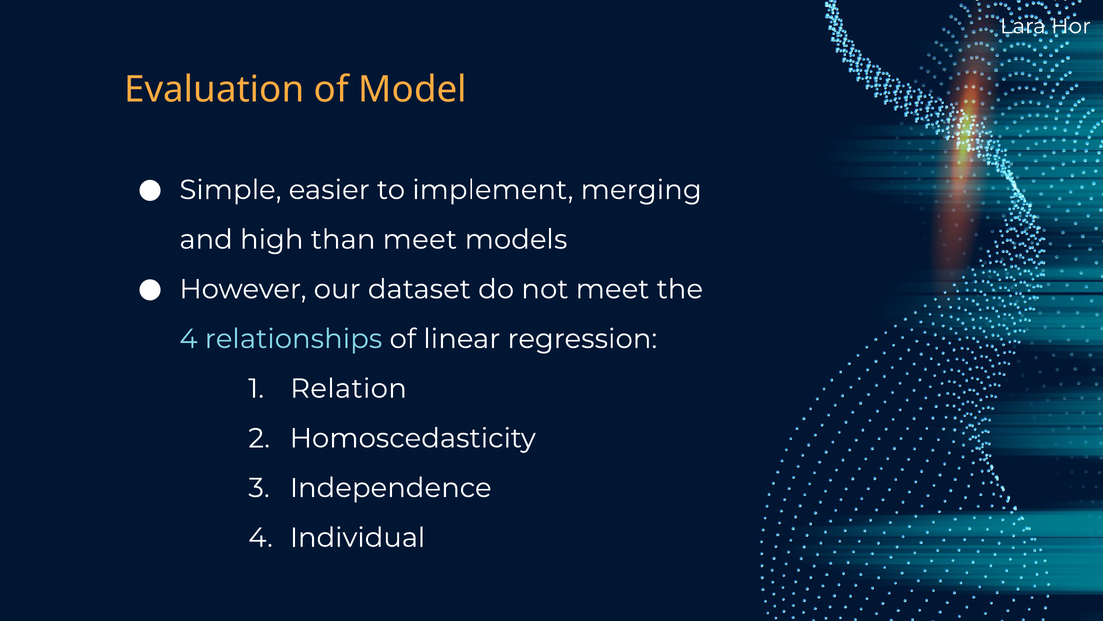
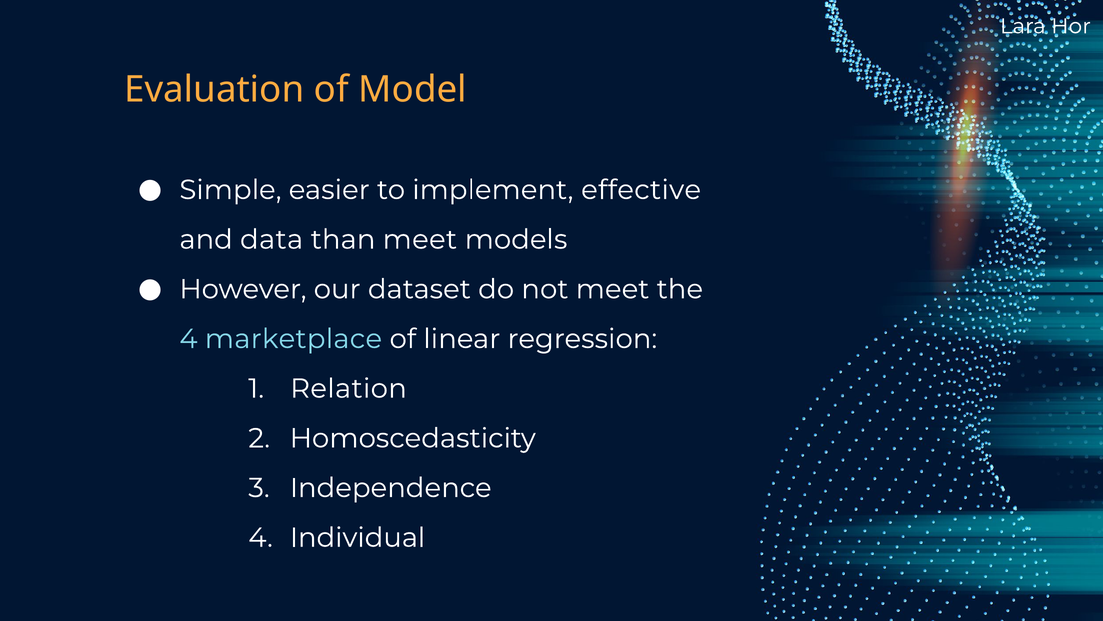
merging: merging -> effective
high: high -> data
relationships: relationships -> marketplace
